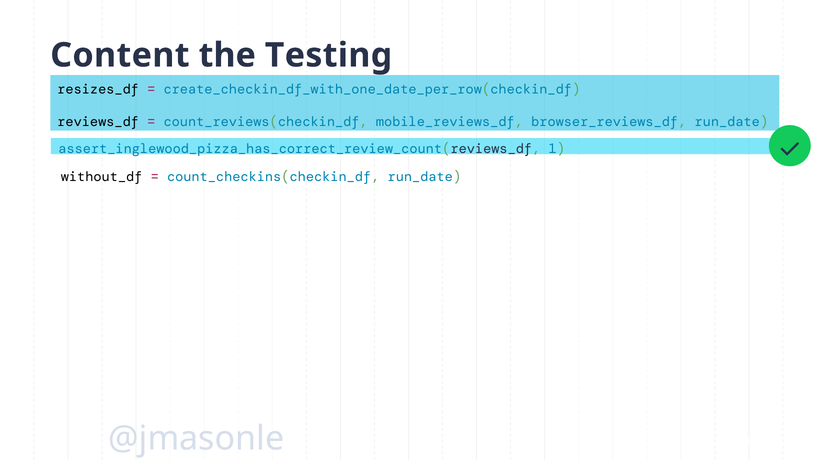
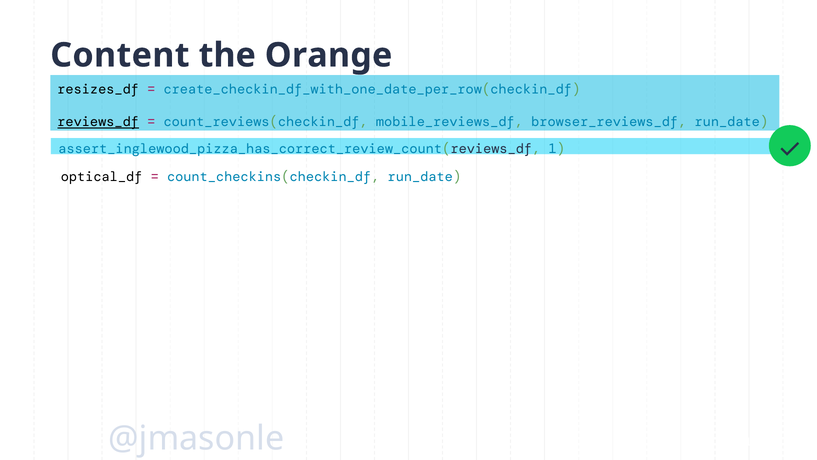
Testing: Testing -> Orange
reviews_df underline: none -> present
without_df: without_df -> optical_df
